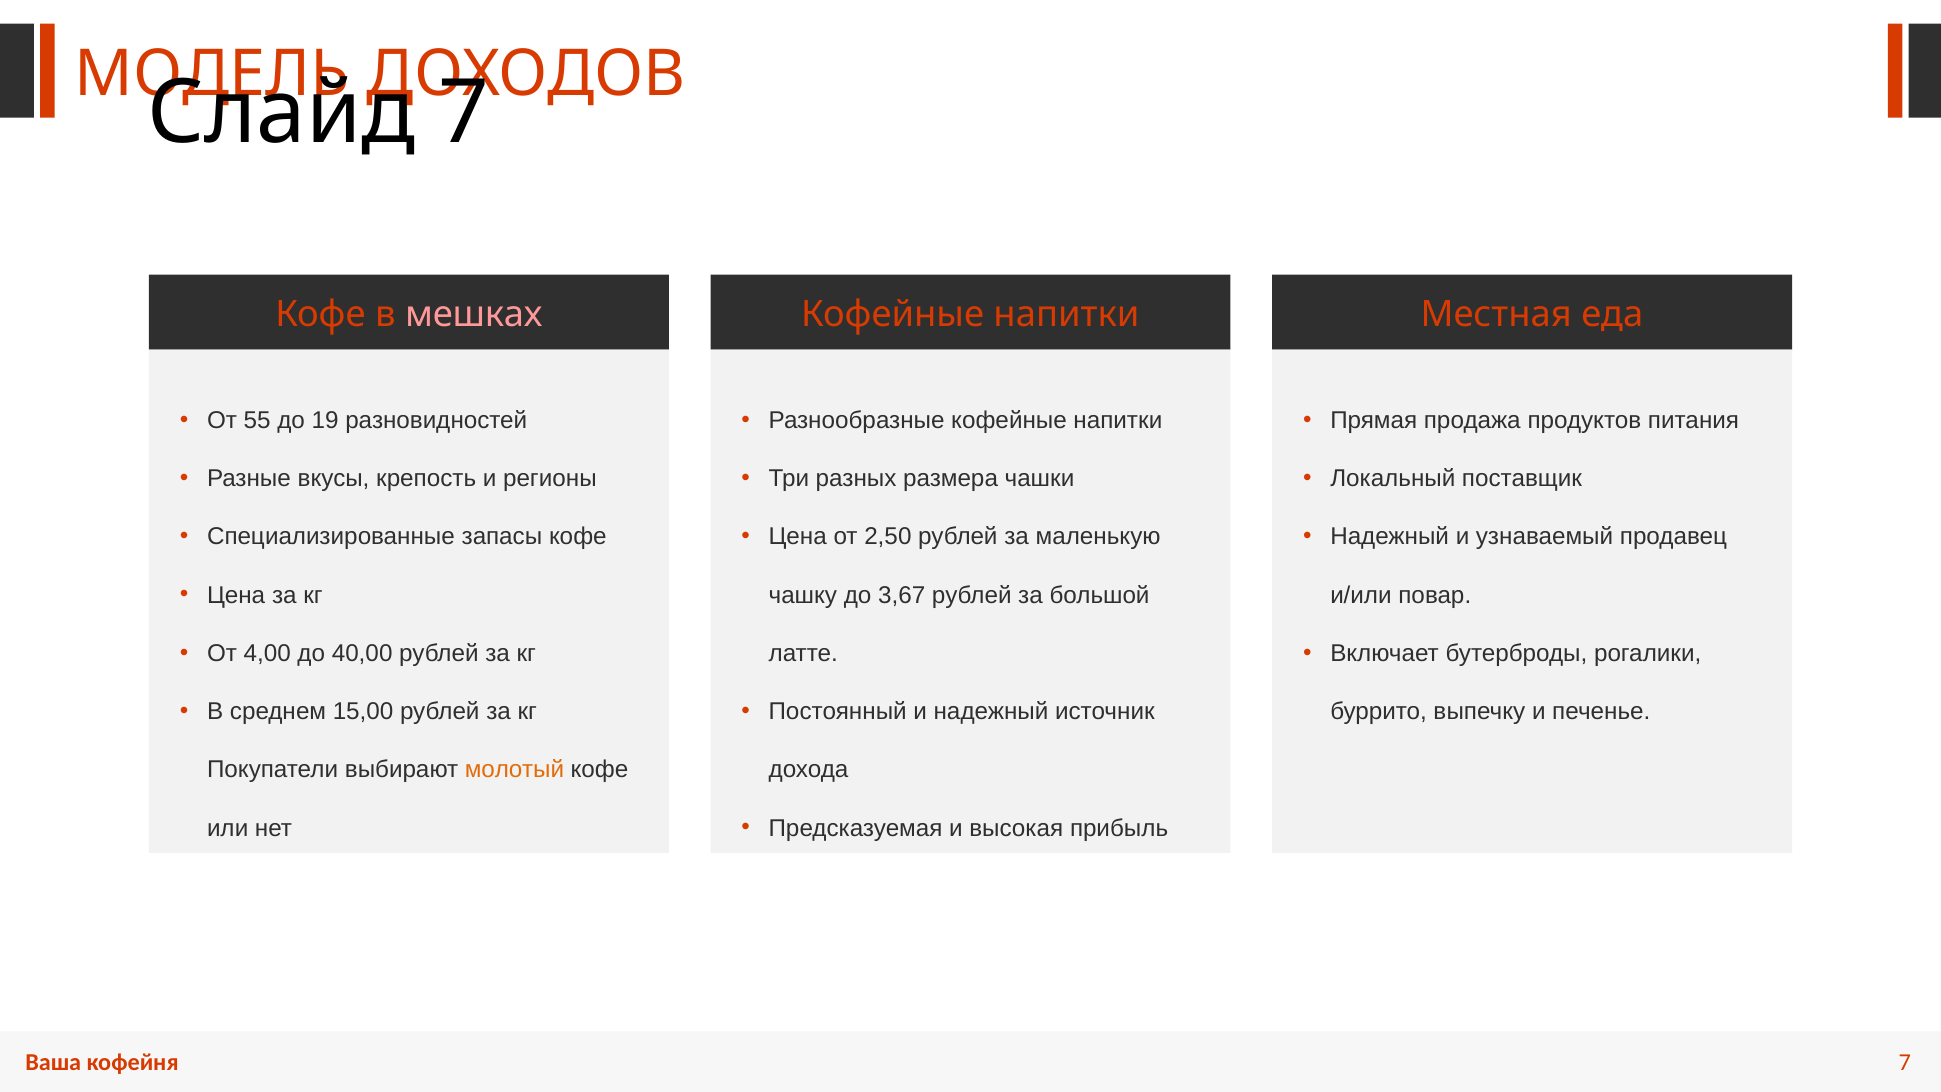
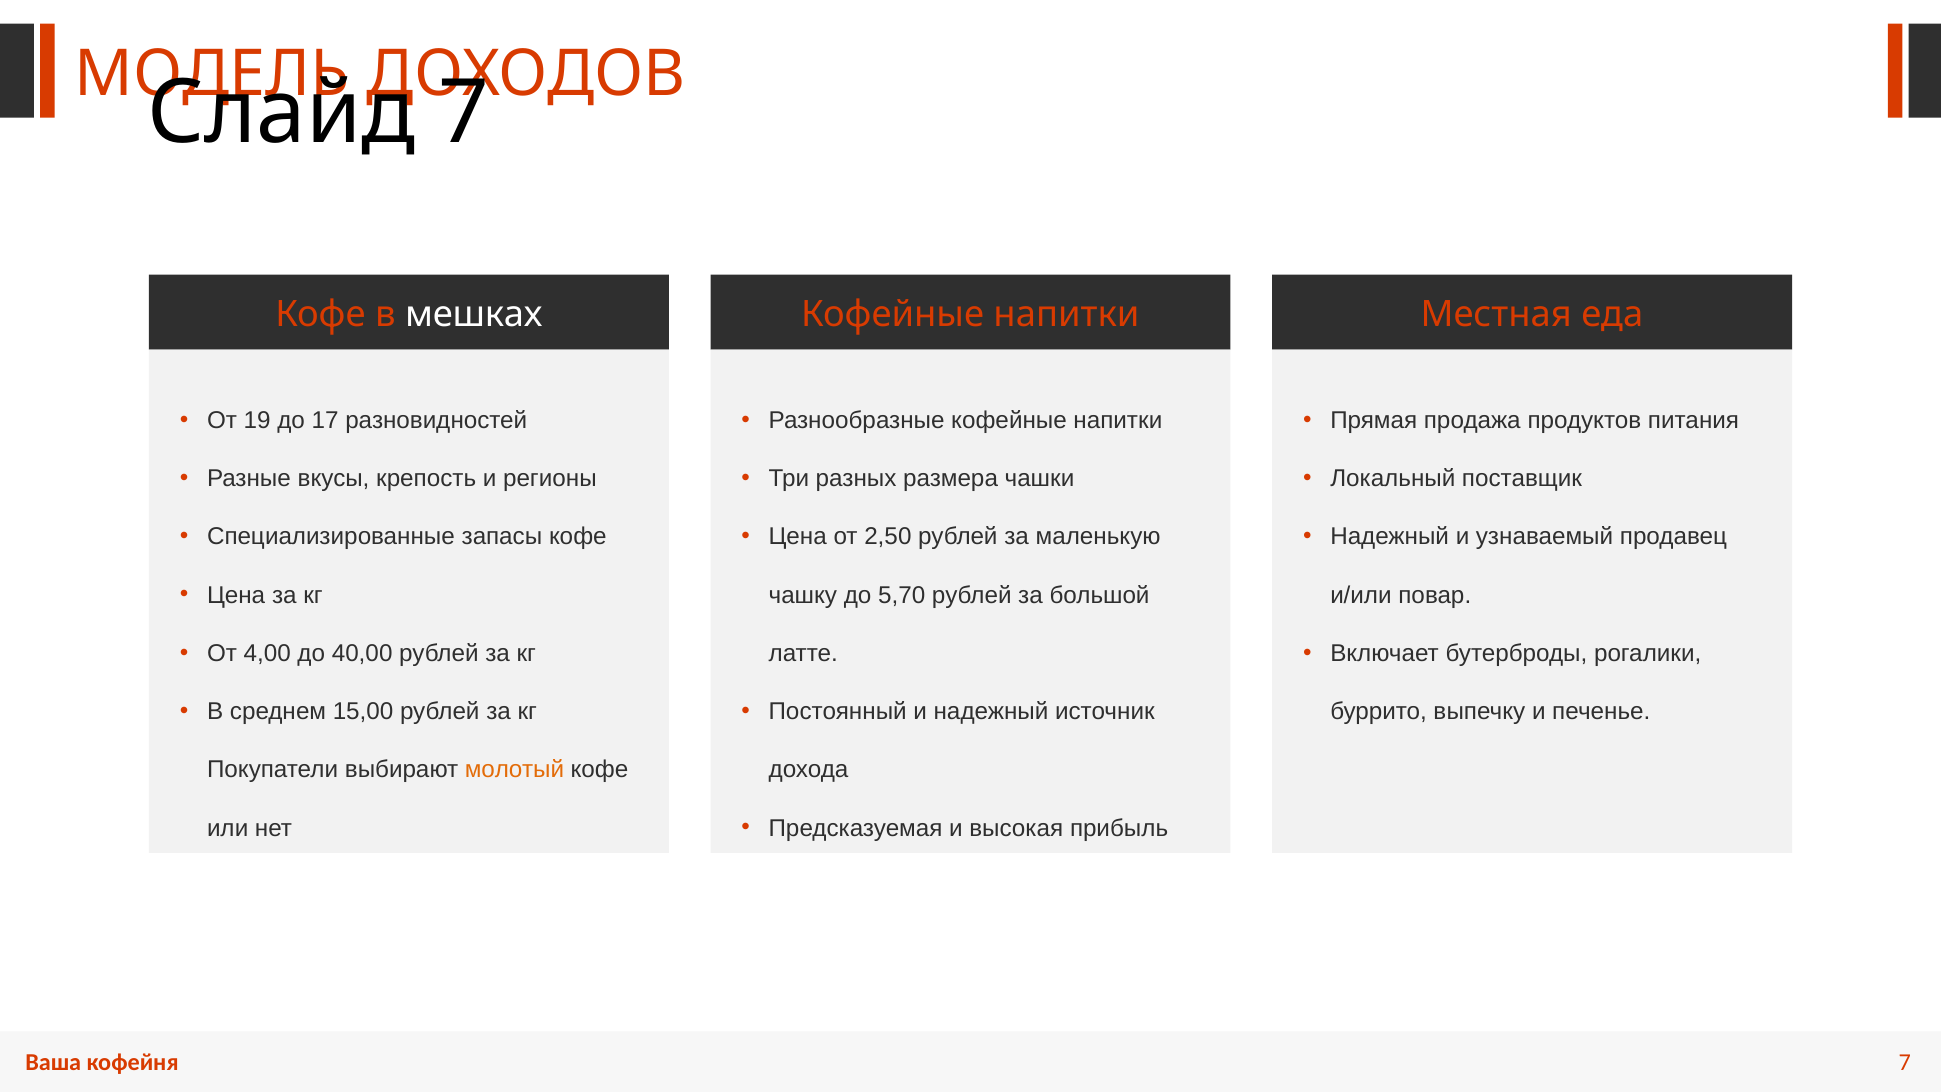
мешках colour: pink -> white
55: 55 -> 19
19: 19 -> 17
3,67: 3,67 -> 5,70
